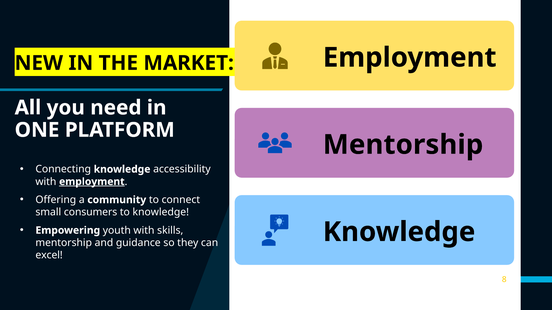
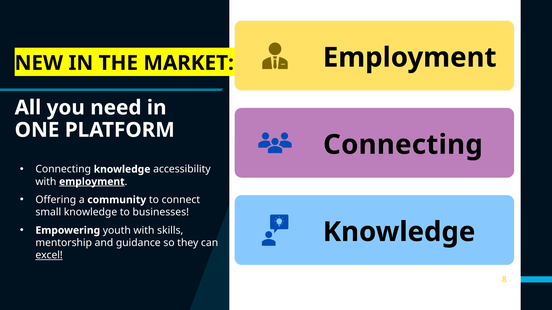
Mentorship at (403, 145): Mentorship -> Connecting
small consumers: consumers -> knowledge
to knowledge: knowledge -> businesses
excel underline: none -> present
